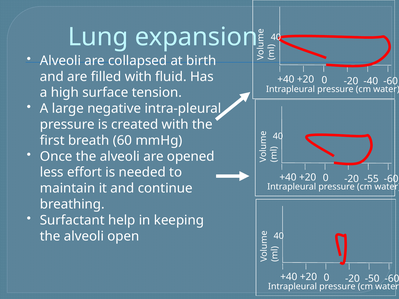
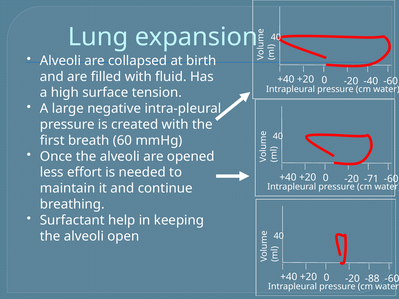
-55: -55 -> -71
-50: -50 -> -88
